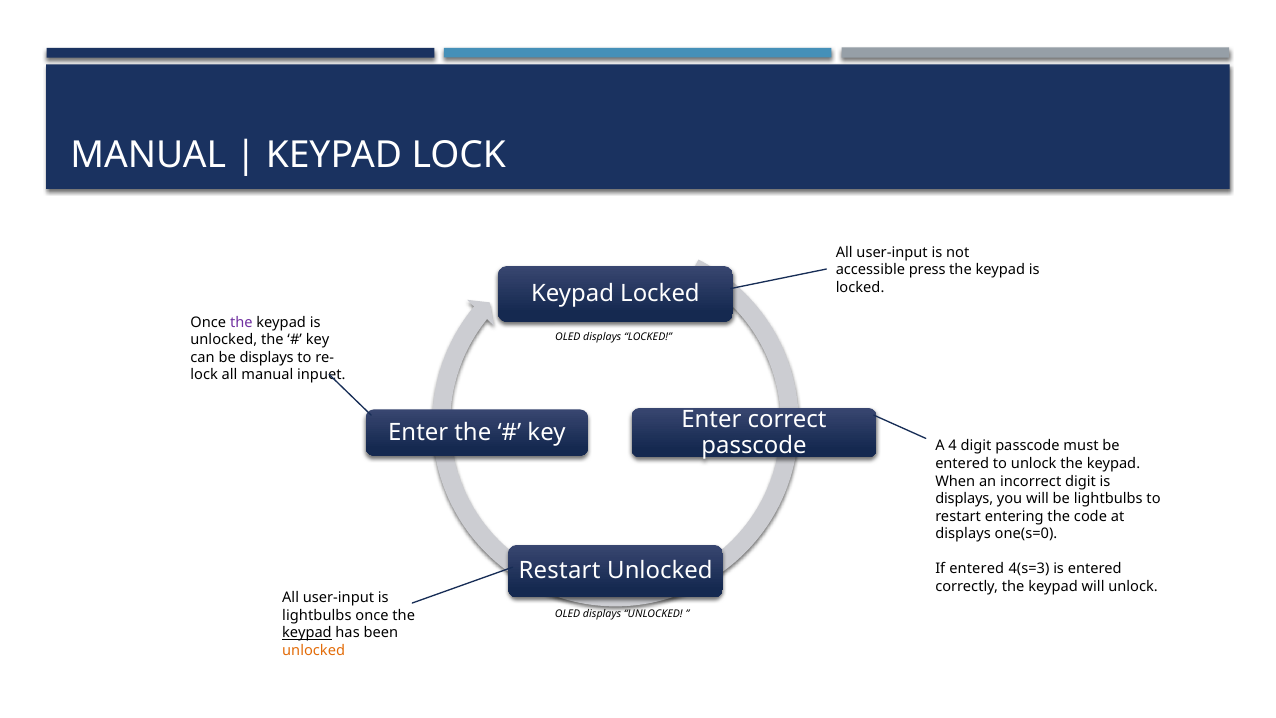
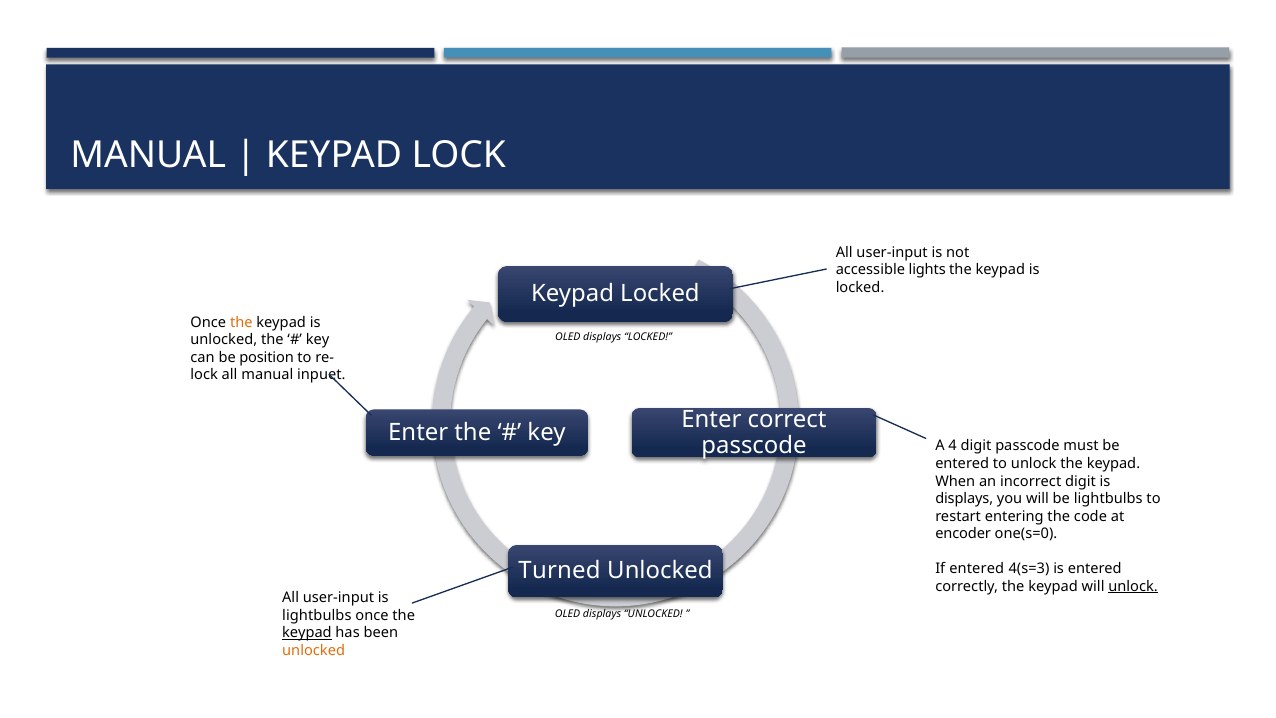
press: press -> lights
the at (241, 322) colour: purple -> orange
be displays: displays -> position
displays at (963, 534): displays -> encoder
Restart at (560, 571): Restart -> Turned
unlock at (1133, 586) underline: none -> present
